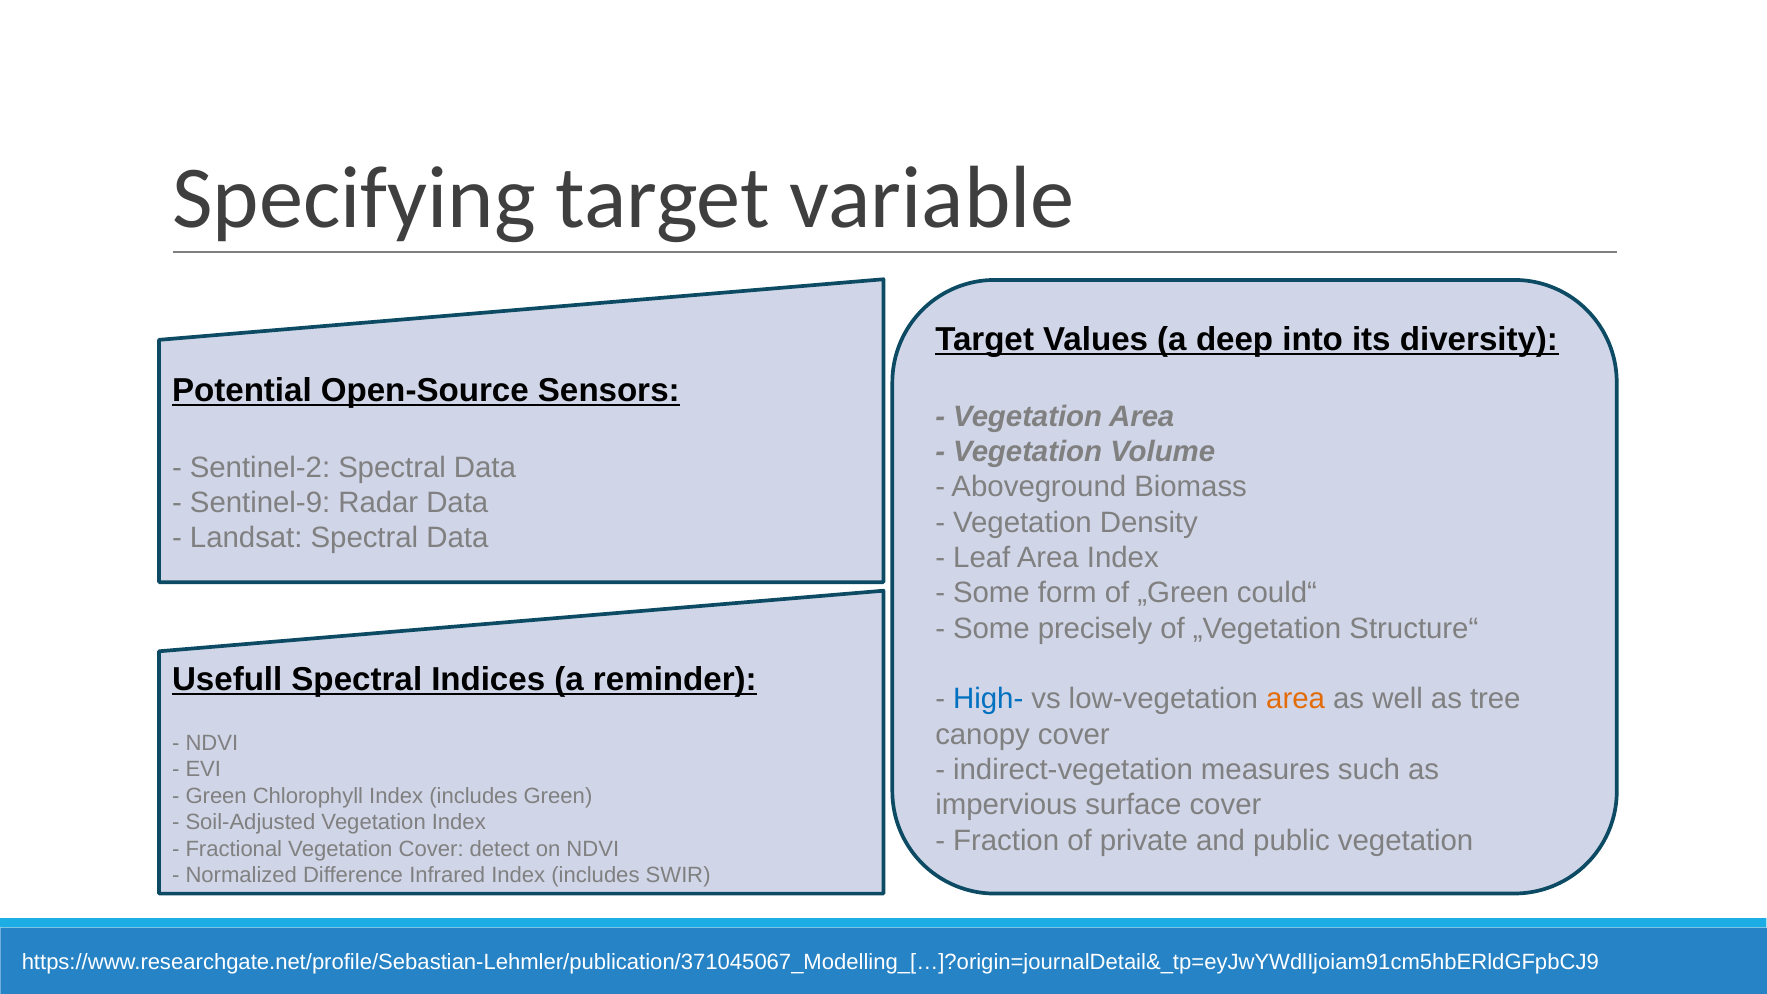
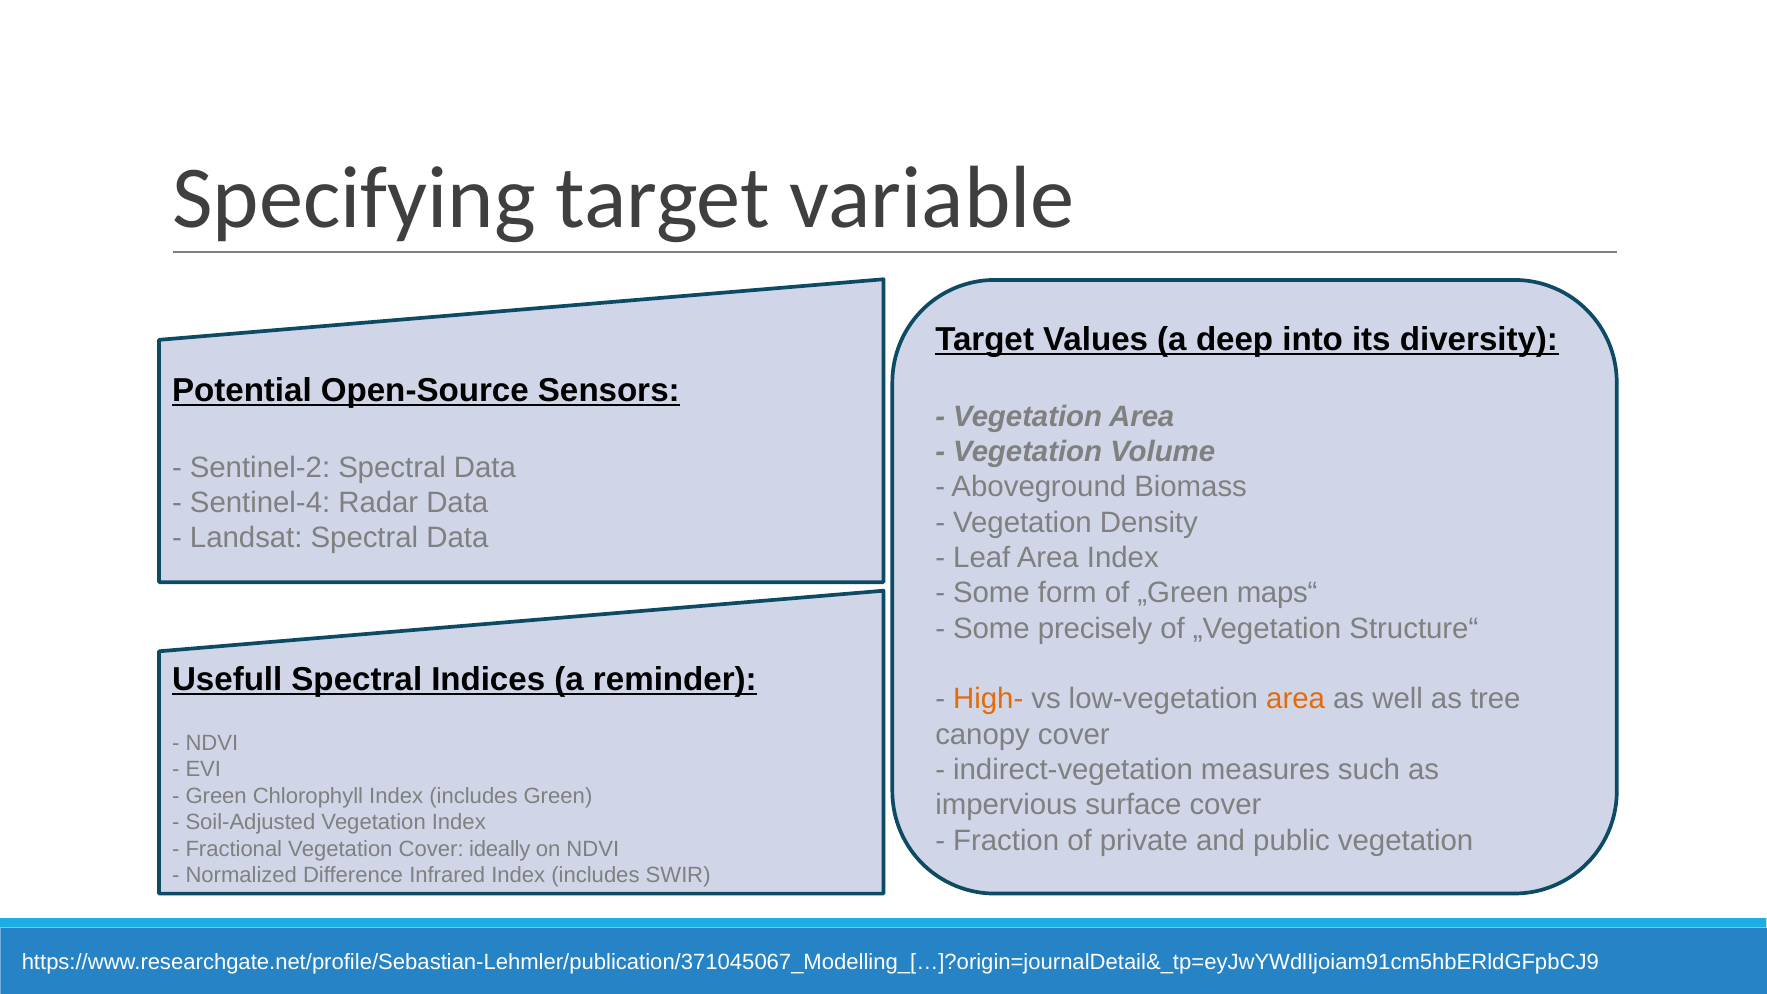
Sentinel-9: Sentinel-9 -> Sentinel-4
could“: could“ -> maps“
High- colour: blue -> orange
detect: detect -> ideally
